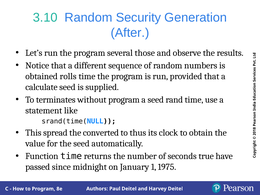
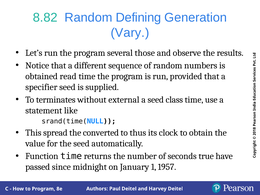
3.10: 3.10 -> 8.82
Security: Security -> Defining
After: After -> Vary
rolls: rolls -> read
calculate: calculate -> specifier
without program: program -> external
rand: rand -> class
1975: 1975 -> 1957
